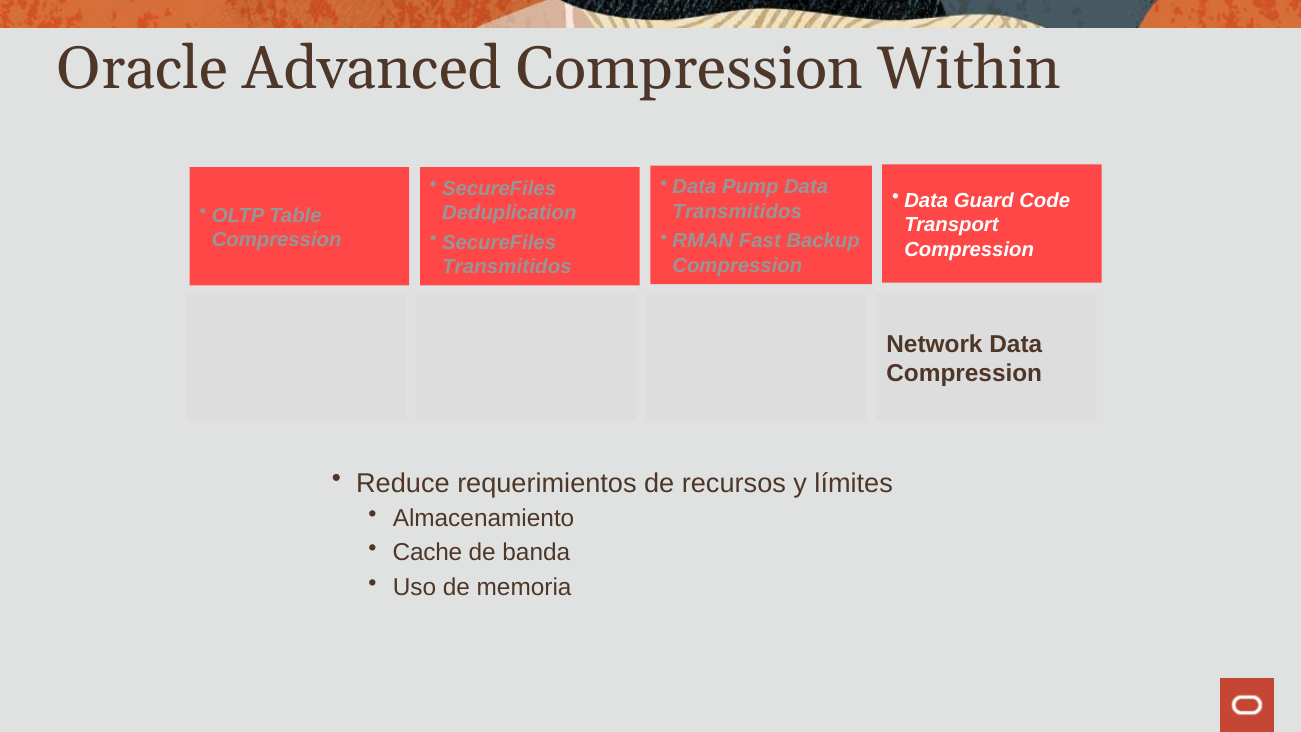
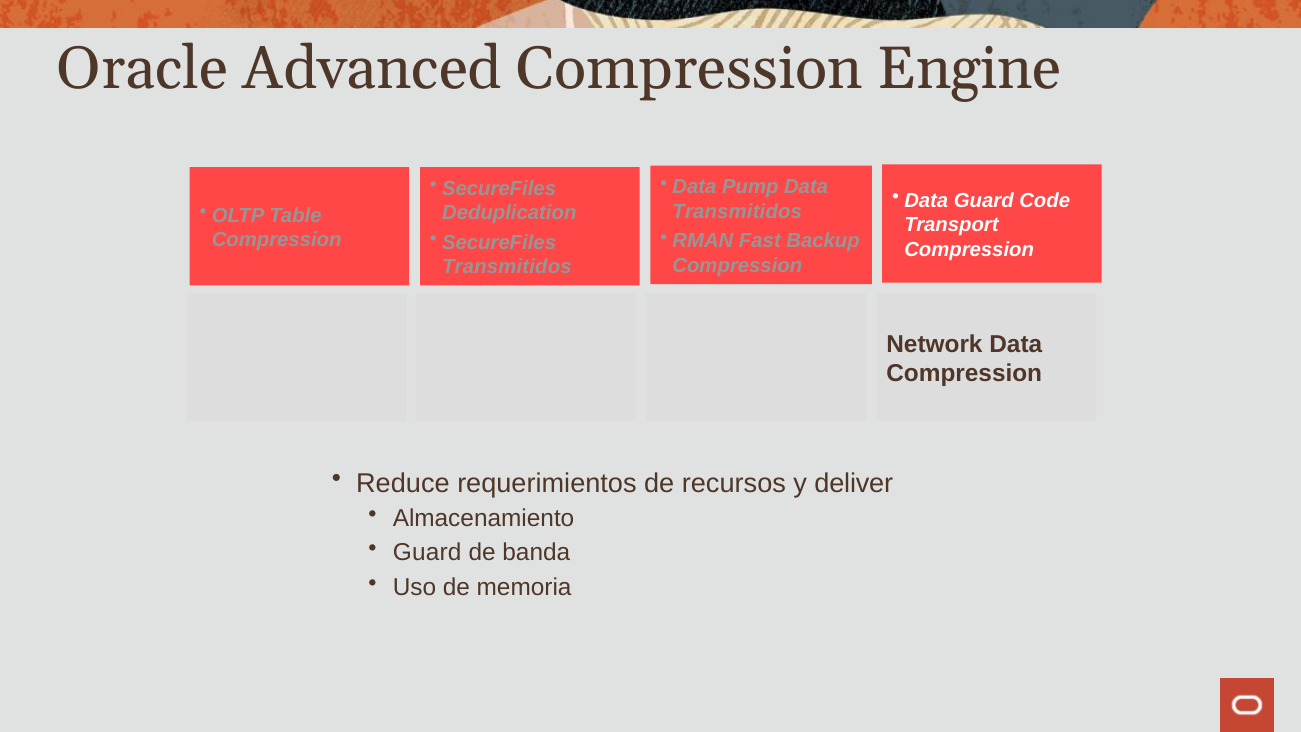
Within: Within -> Engine
límites: límites -> deliver
Cache at (427, 553): Cache -> Guard
